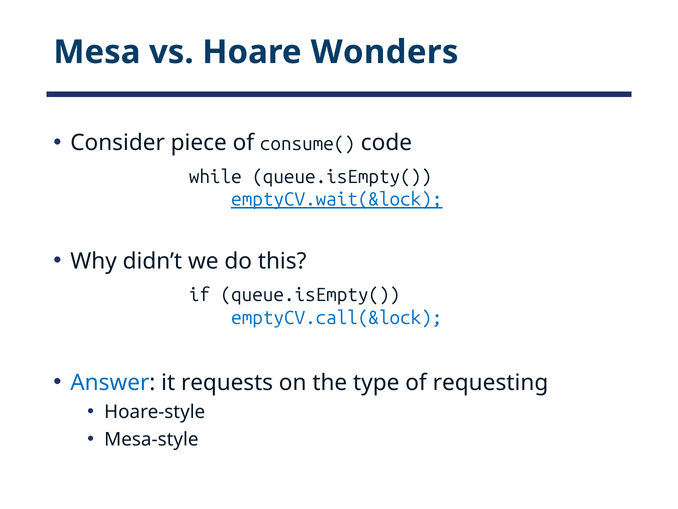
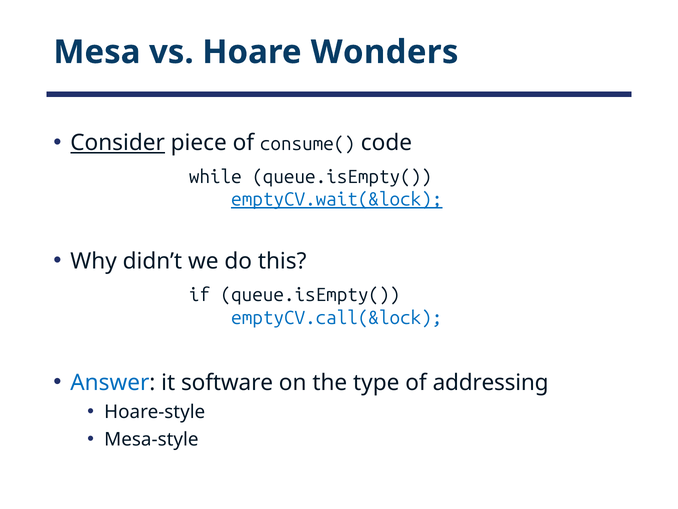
Consider underline: none -> present
requests: requests -> software
requesting: requesting -> addressing
